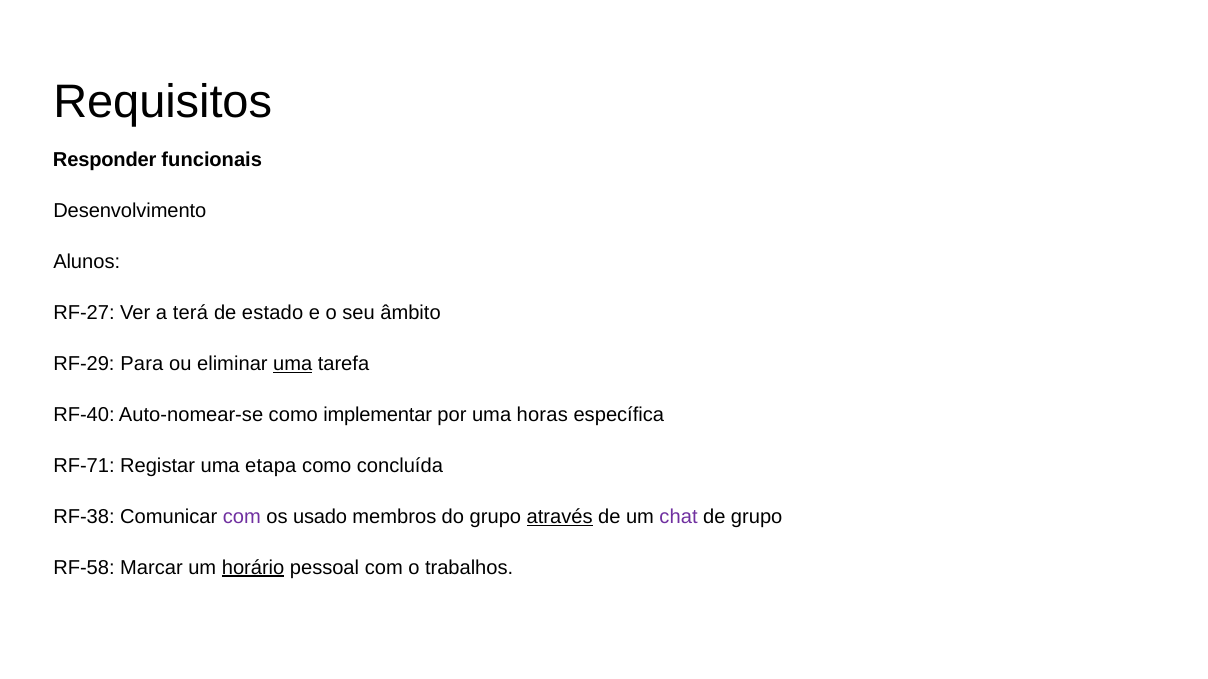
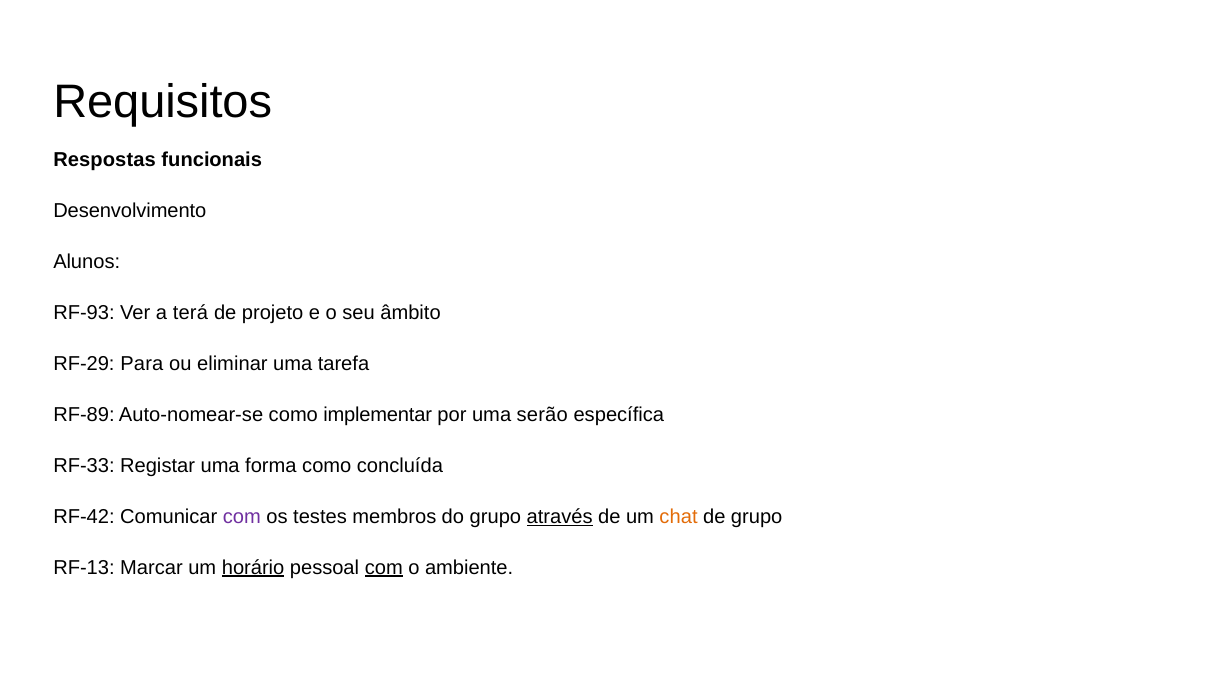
Responder: Responder -> Respostas
RF-27: RF-27 -> RF-93
estado: estado -> projeto
uma at (293, 364) underline: present -> none
RF-40: RF-40 -> RF-89
horas: horas -> serão
RF-71: RF-71 -> RF-33
etapa: etapa -> forma
RF-38: RF-38 -> RF-42
usado: usado -> testes
chat colour: purple -> orange
RF-58: RF-58 -> RF-13
com at (384, 568) underline: none -> present
trabalhos: trabalhos -> ambiente
